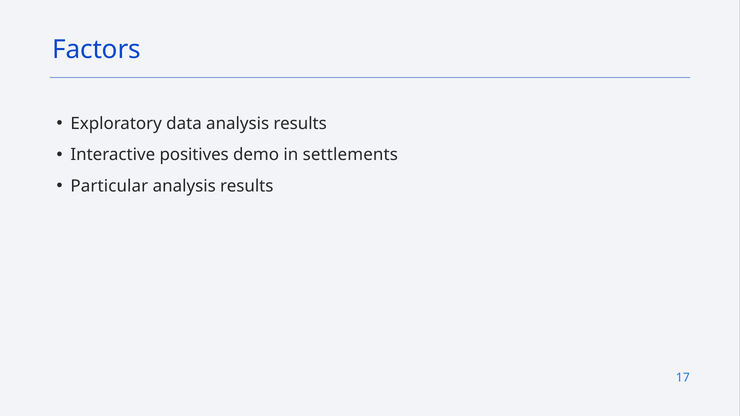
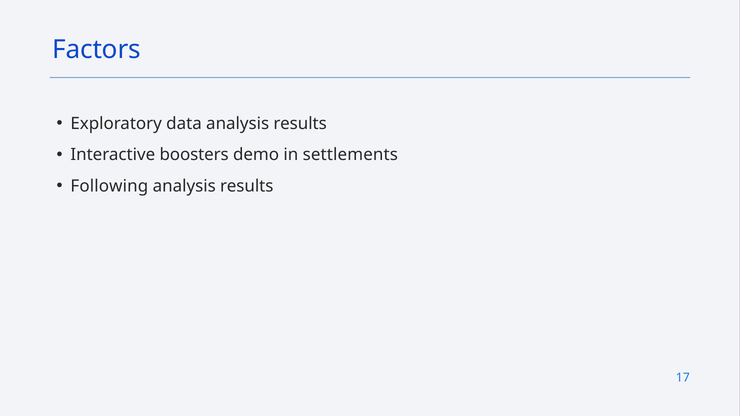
positives: positives -> boosters
Particular: Particular -> Following
